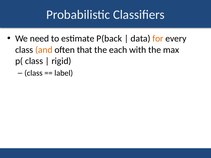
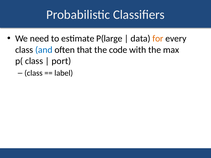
P(back: P(back -> P(large
and colour: orange -> blue
each: each -> code
rigid: rigid -> port
